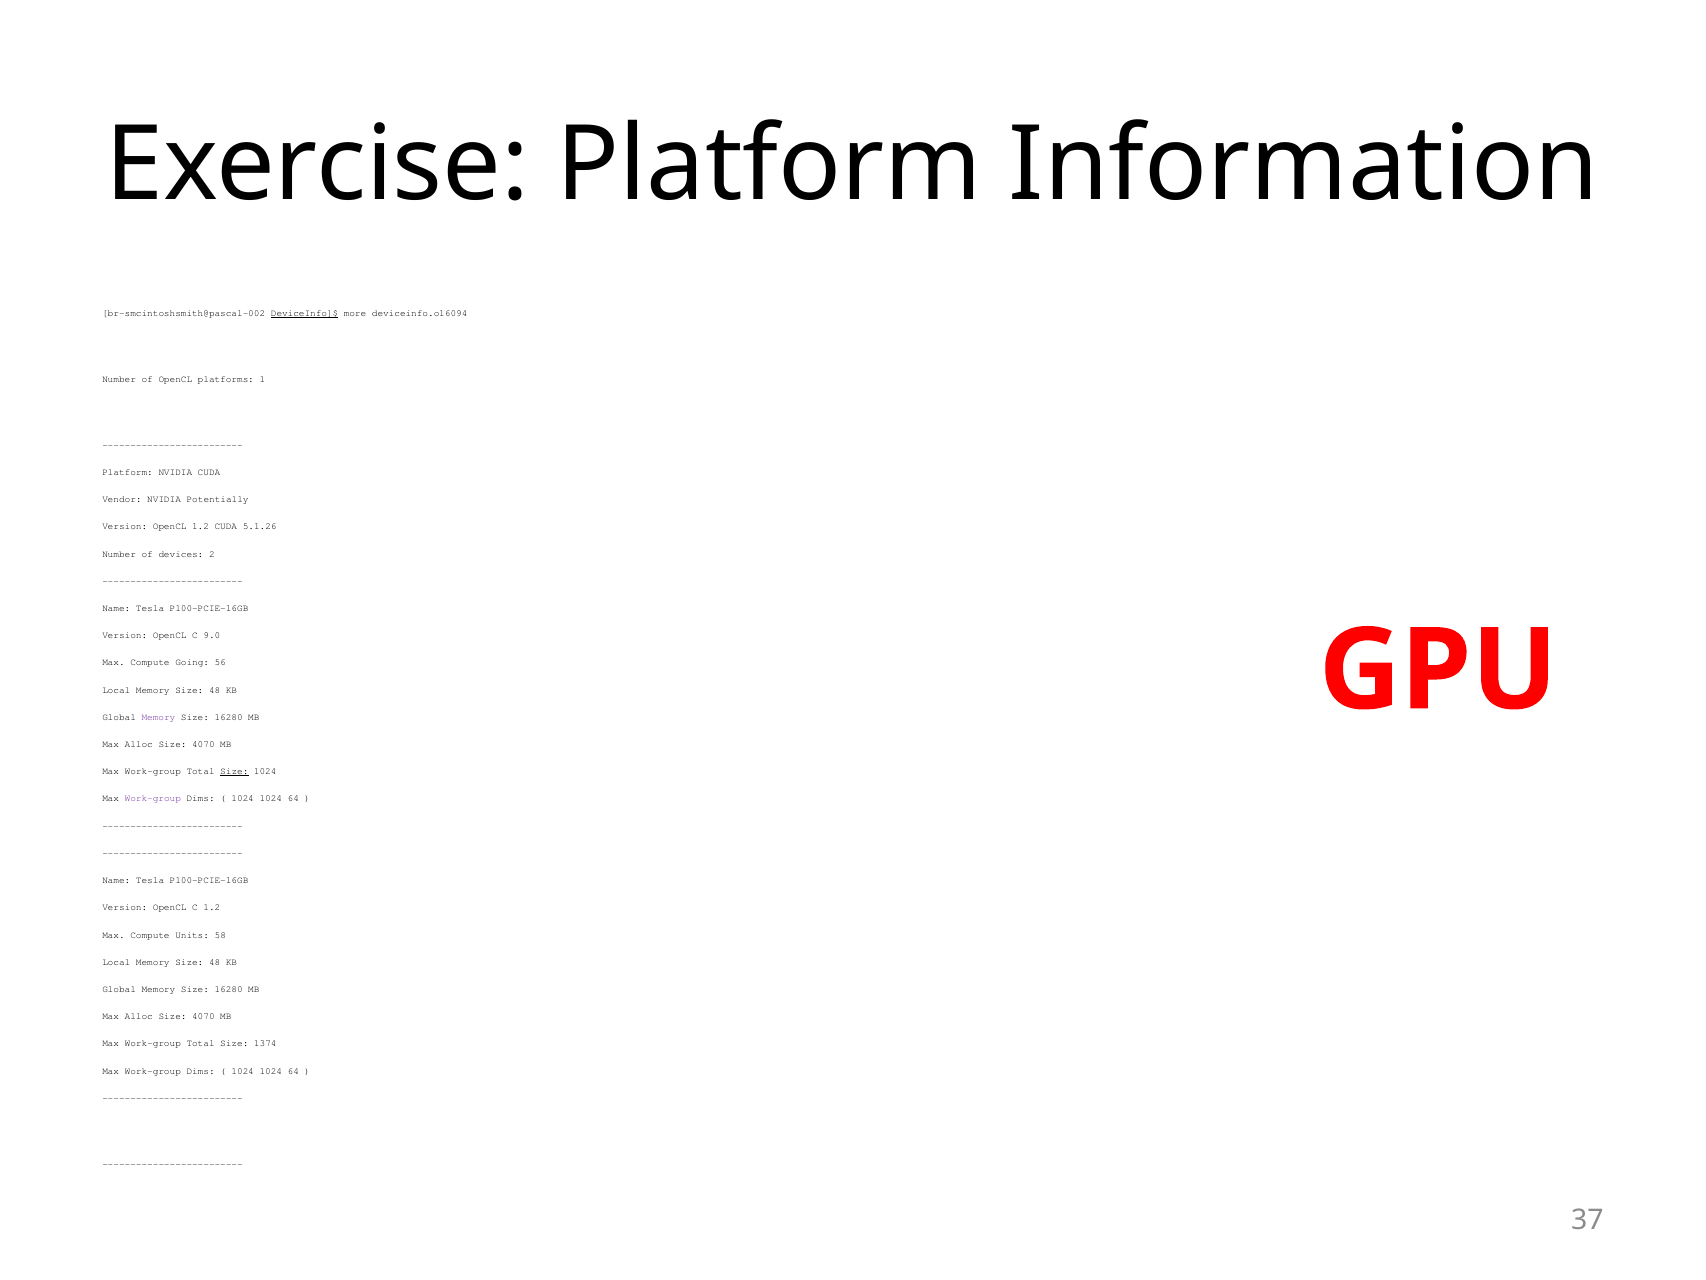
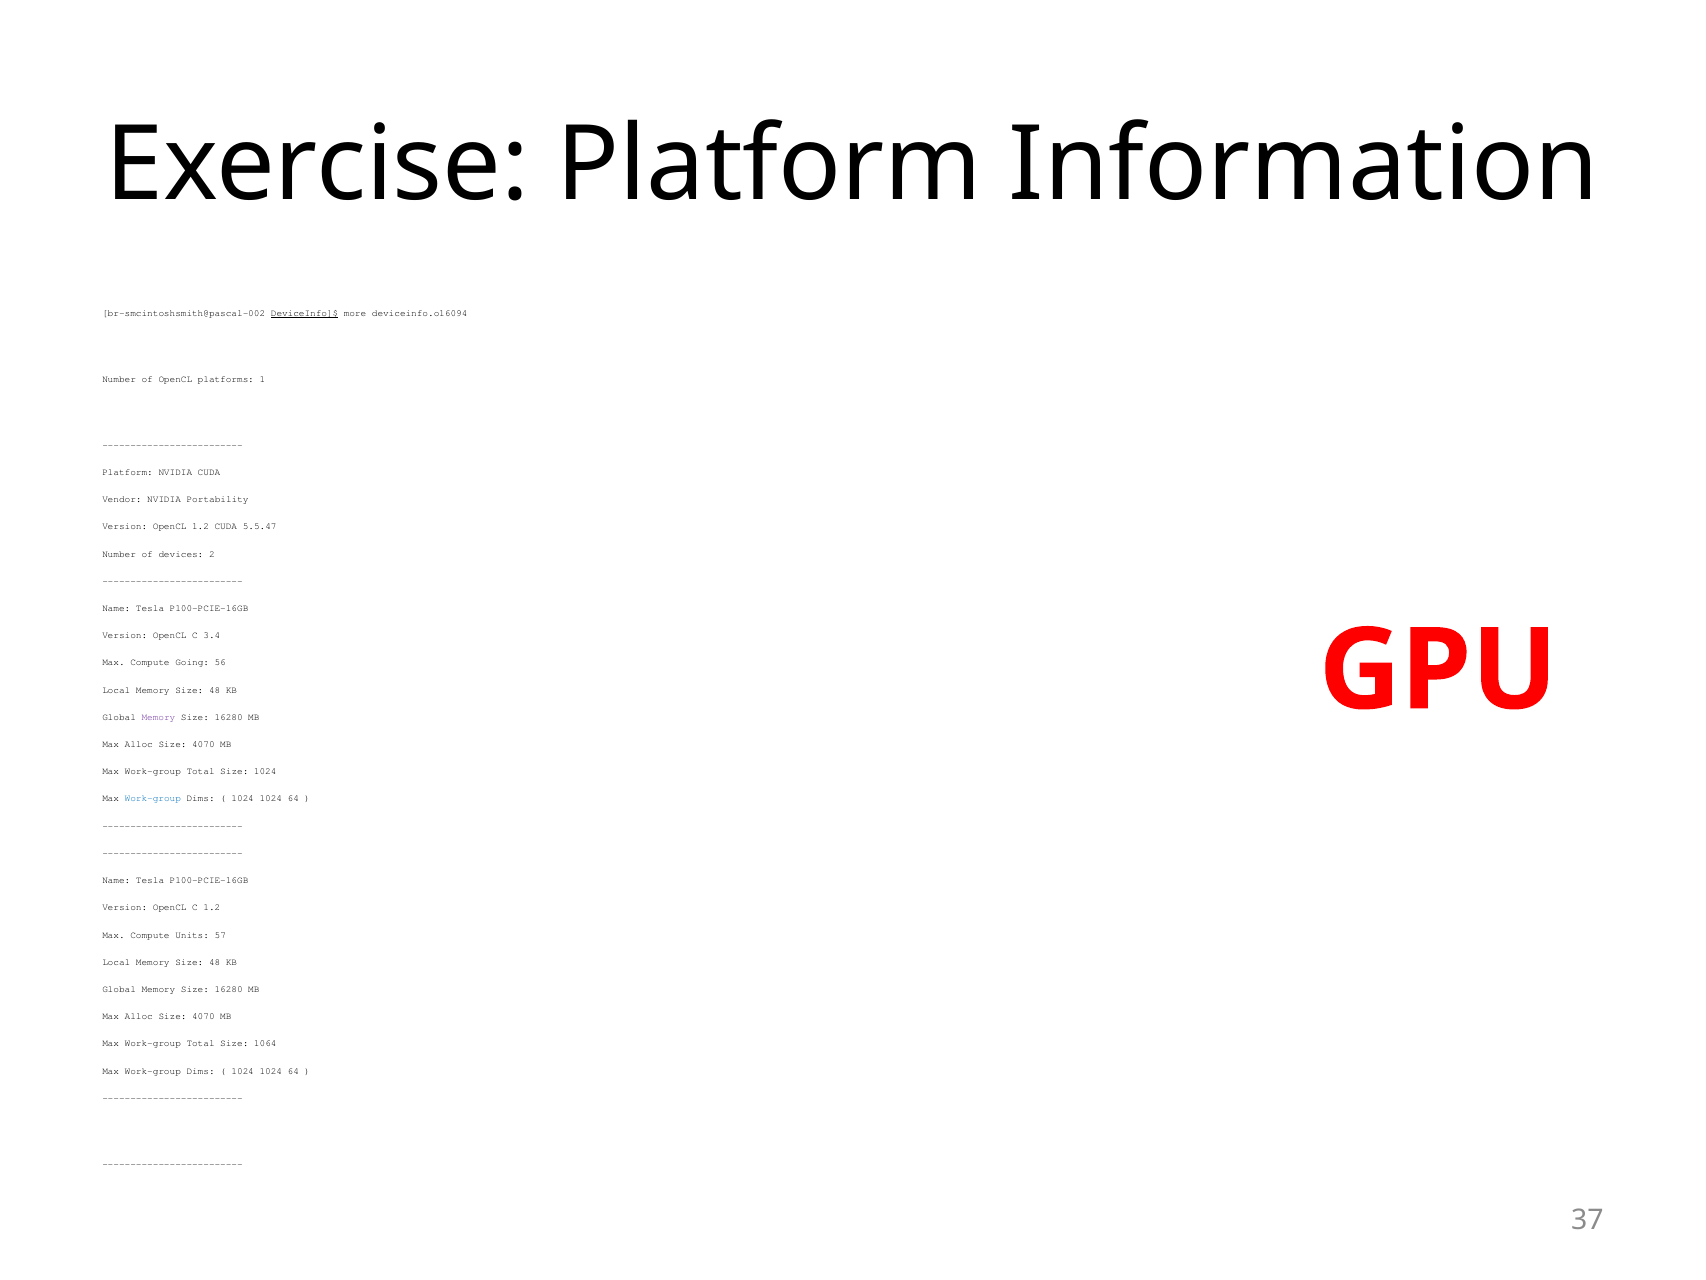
Potentially: Potentially -> Portability
5.1.26: 5.1.26 -> 5.5.47
9.0: 9.0 -> 3.4
Size at (234, 771) underline: present -> none
Work-group at (153, 799) colour: purple -> blue
58: 58 -> 57
1374: 1374 -> 1064
